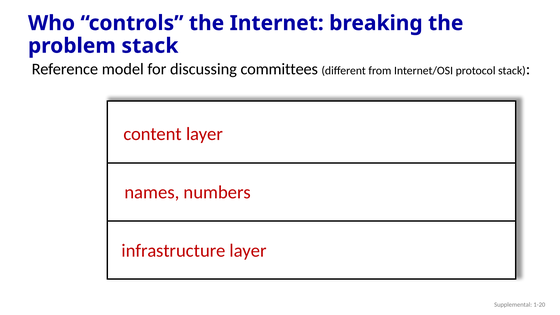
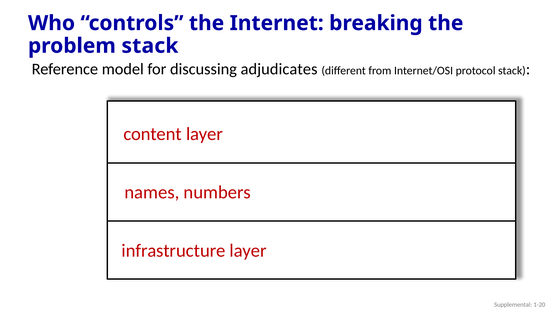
committees: committees -> adjudicates
